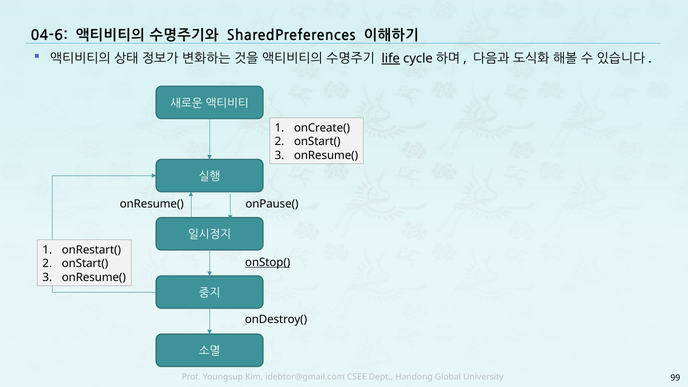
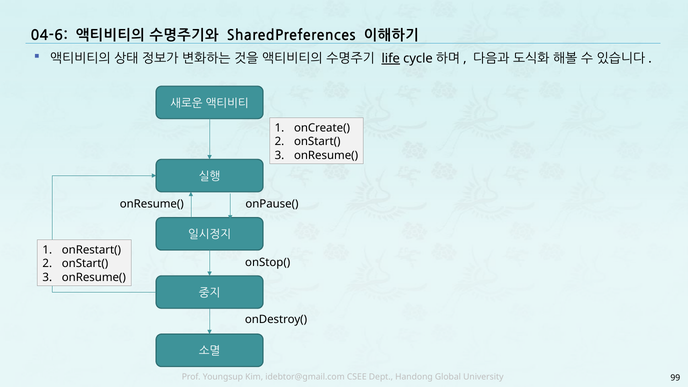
onStop( underline: present -> none
